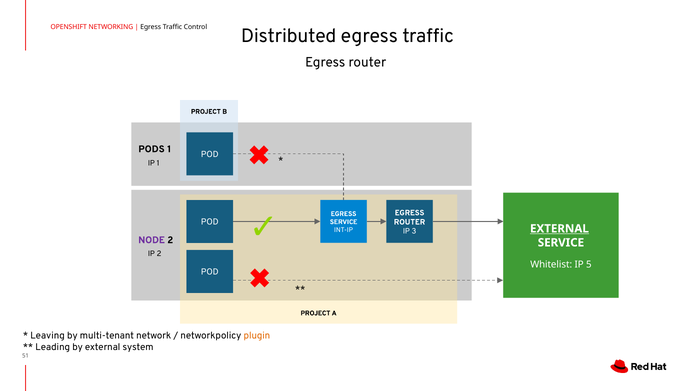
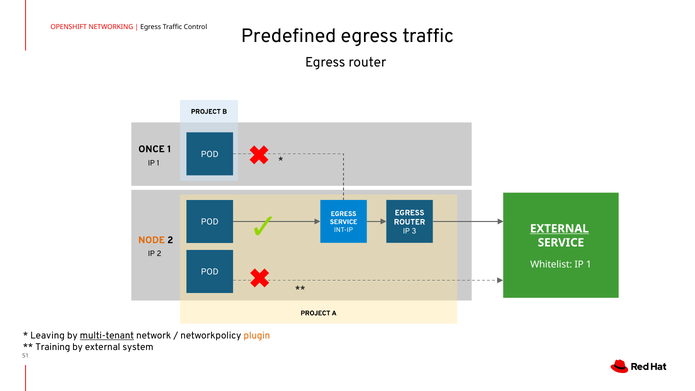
Distributed: Distributed -> Predefined
PODS: PODS -> ONCE
NODE colour: purple -> orange
Whitelist IP 5: 5 -> 1
multi-tenant underline: none -> present
Leading: Leading -> Training
